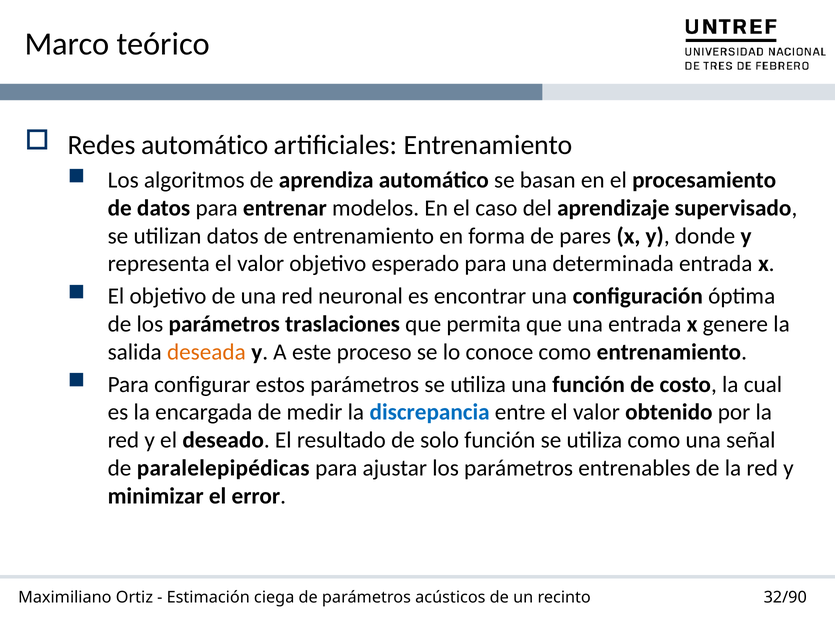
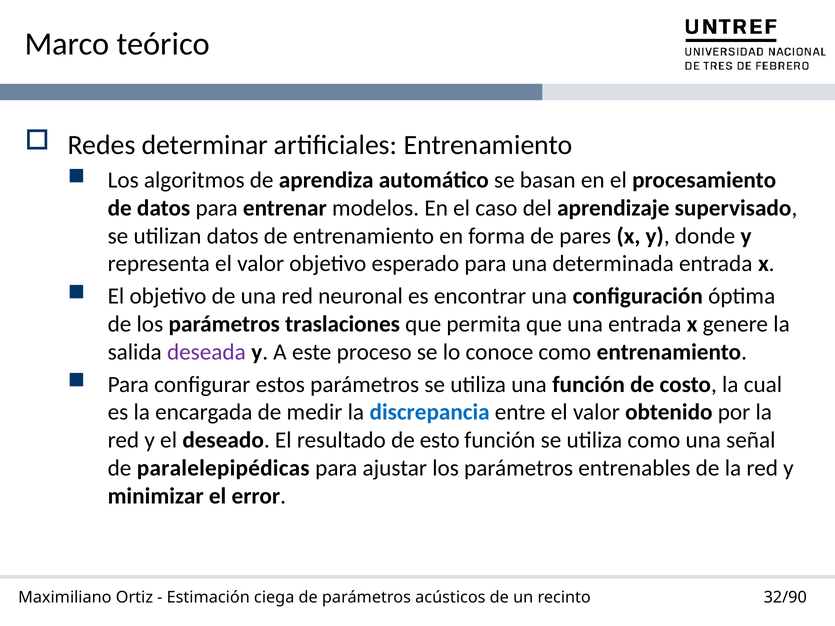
Redes automático: automático -> determinar
deseada colour: orange -> purple
solo: solo -> esto
